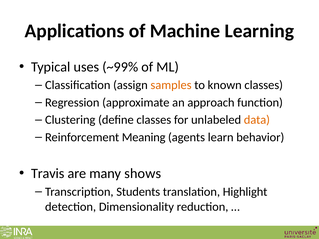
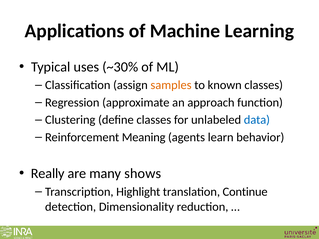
~99%: ~99% -> ~30%
data colour: orange -> blue
Travis: Travis -> Really
Students: Students -> Highlight
Highlight: Highlight -> Continue
